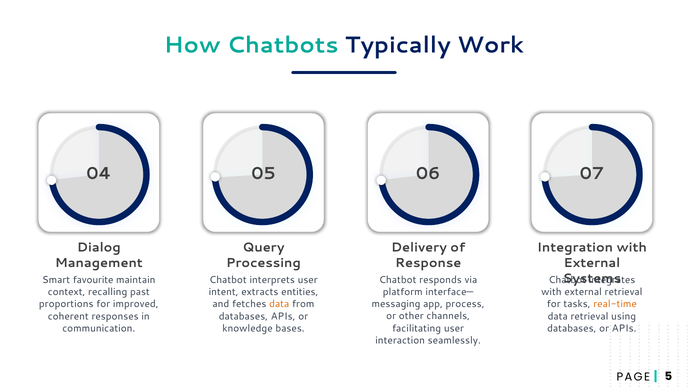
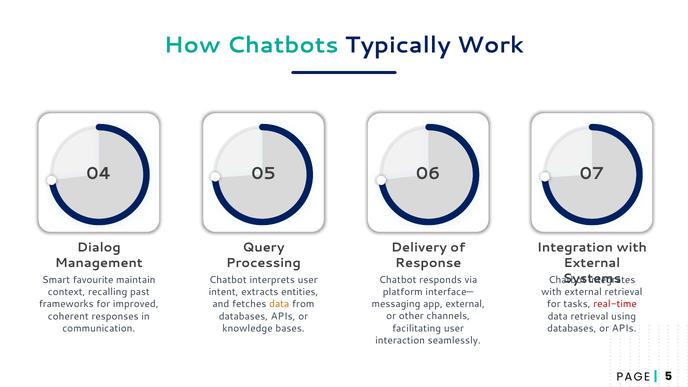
proportions: proportions -> frameworks
app process: process -> external
real-time colour: orange -> red
